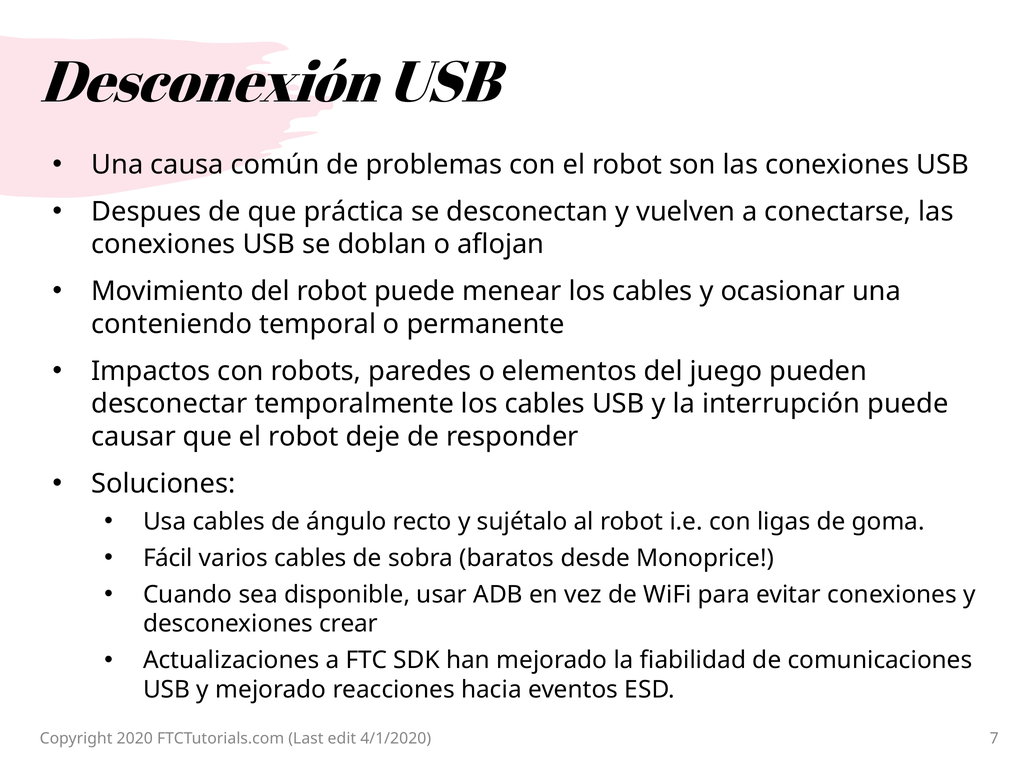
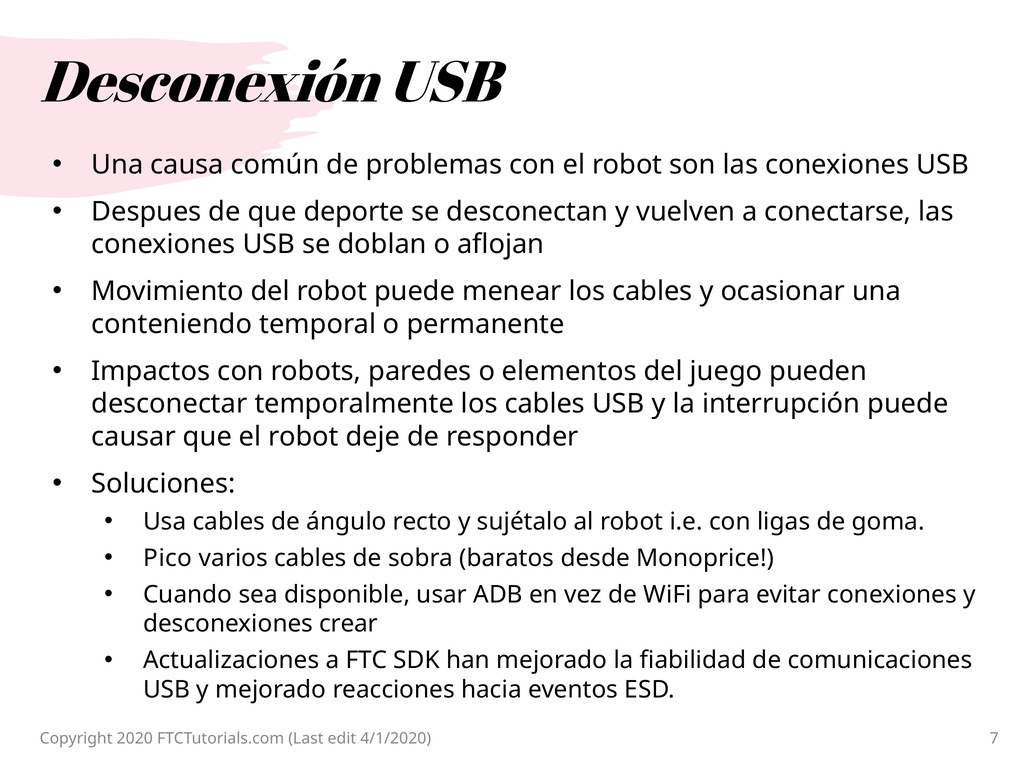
práctica: práctica -> deporte
Fácil: Fácil -> Pico
